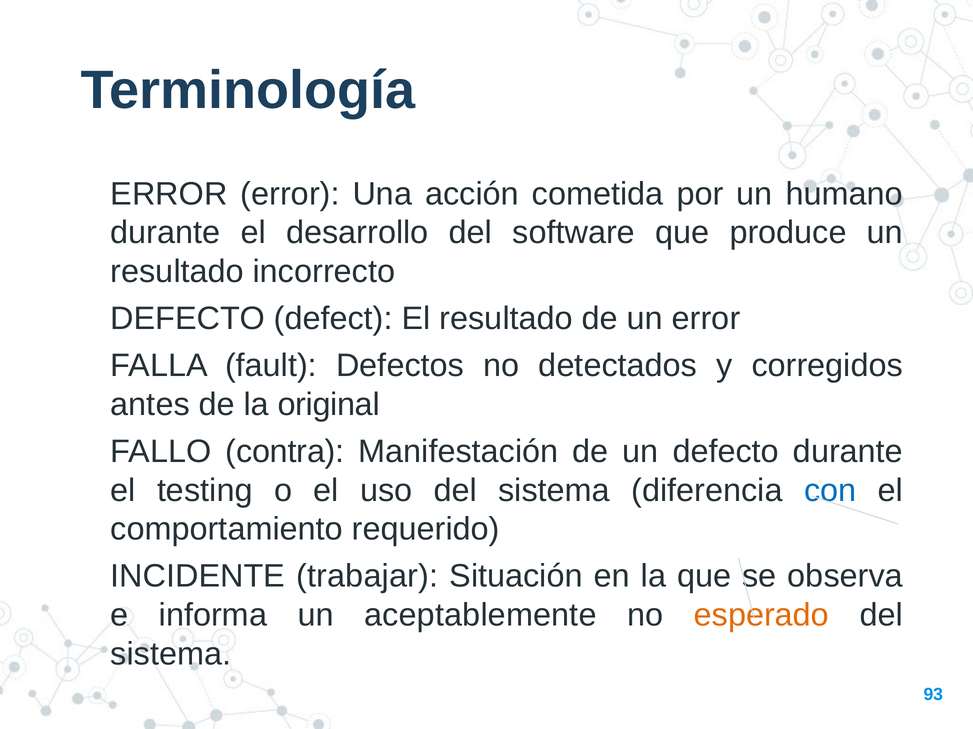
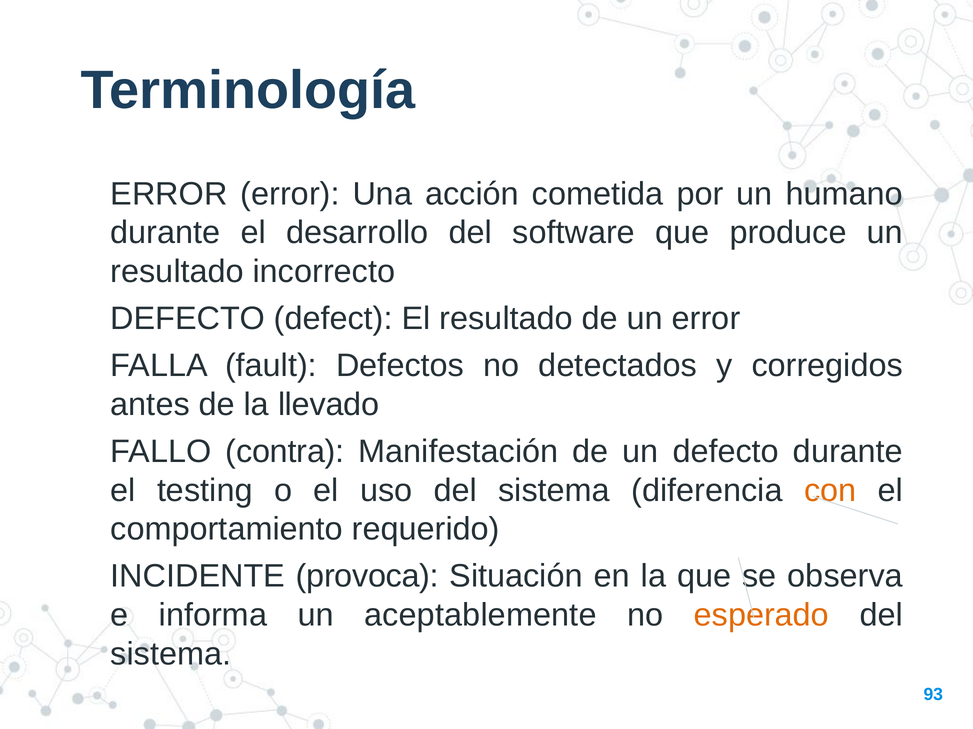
original: original -> llevado
con colour: blue -> orange
trabajar: trabajar -> provoca
